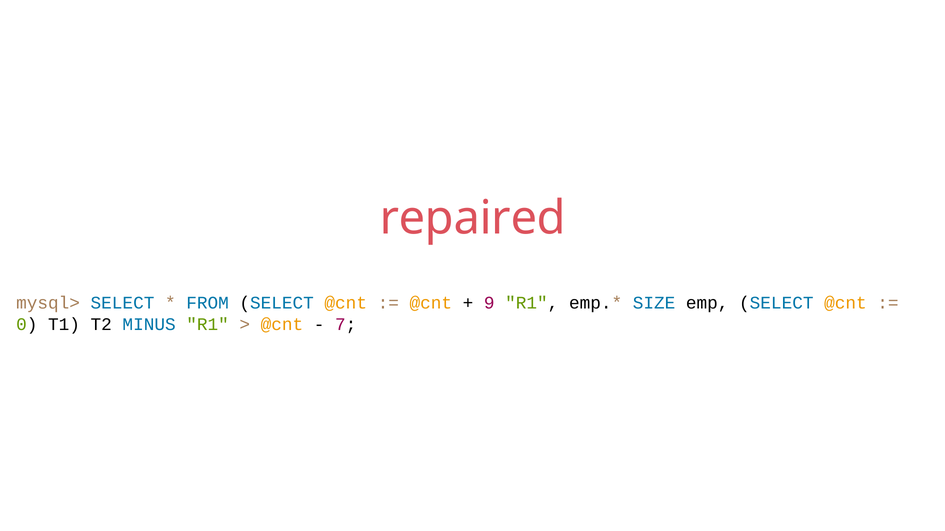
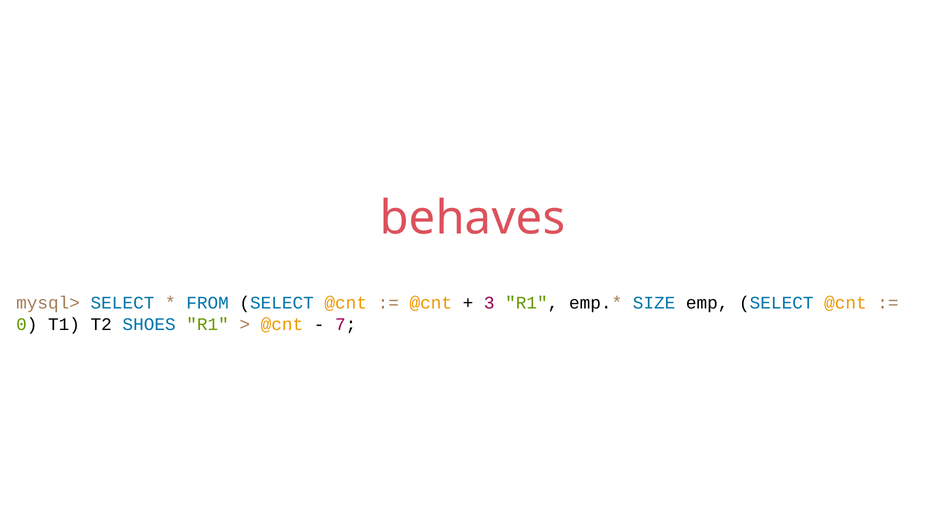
repaired: repaired -> behaves
9: 9 -> 3
MINUS: MINUS -> SHOES
